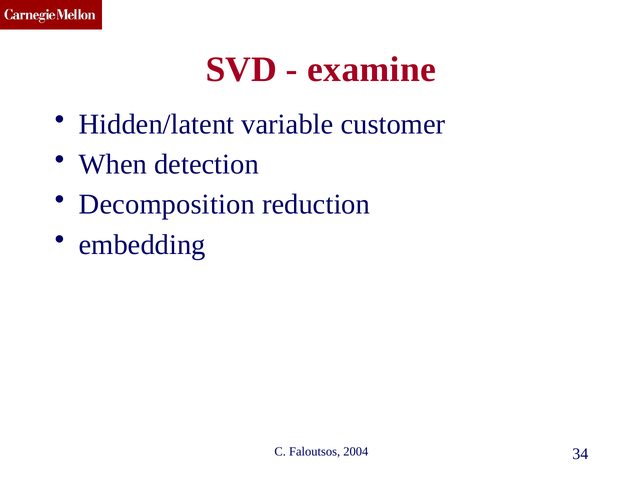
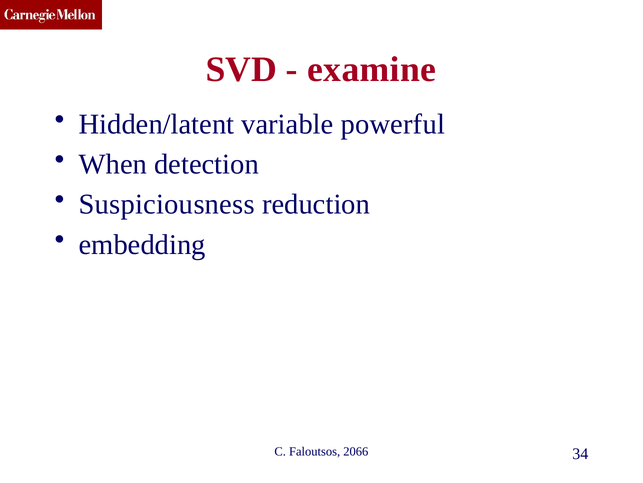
customer: customer -> powerful
Decomposition: Decomposition -> Suspiciousness
2004: 2004 -> 2066
